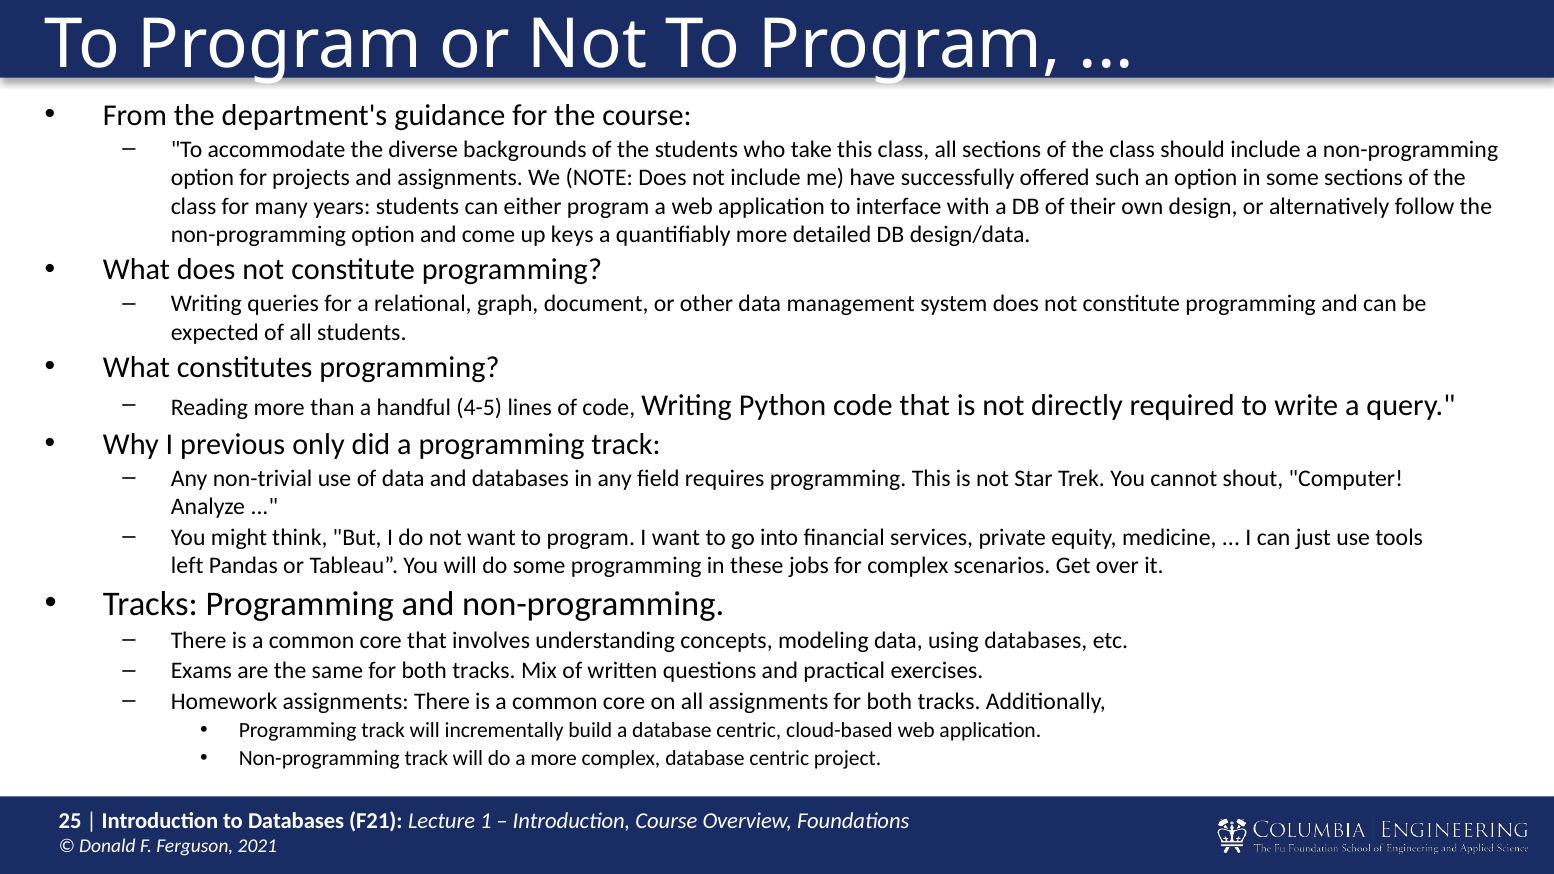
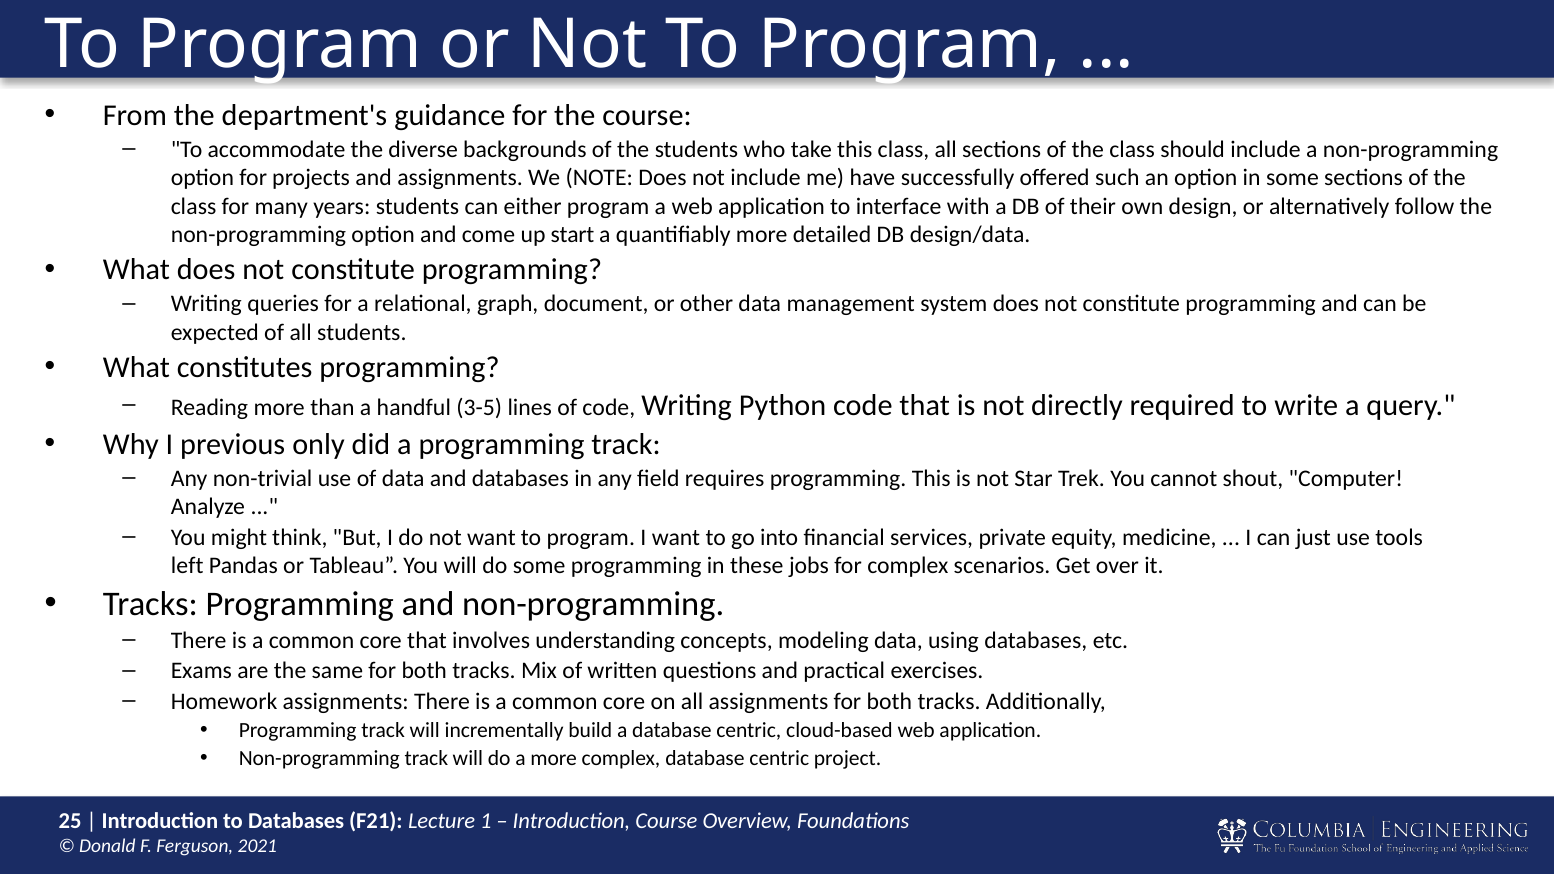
keys: keys -> start
4-5: 4-5 -> 3-5
